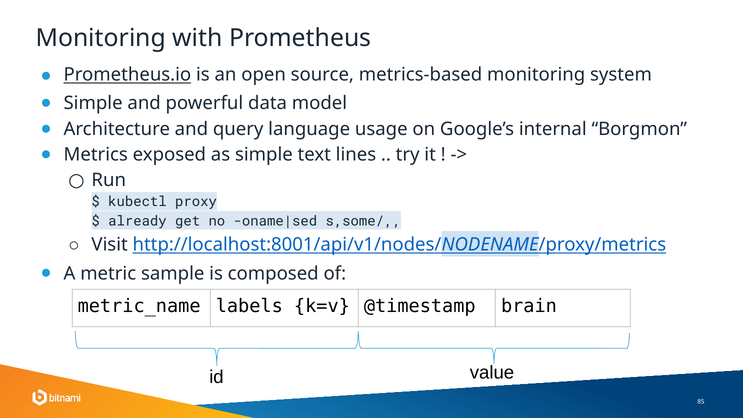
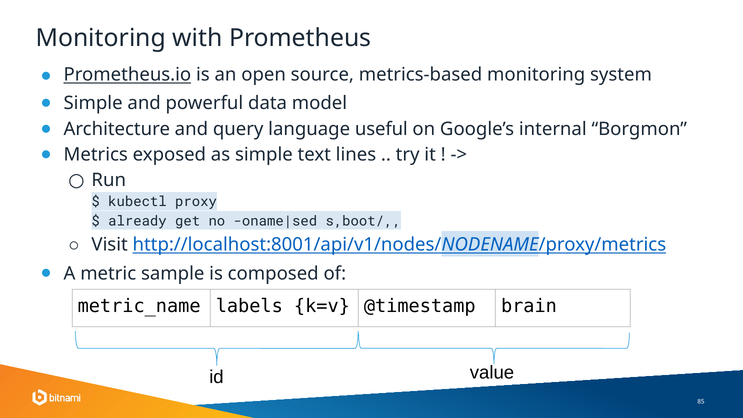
usage: usage -> useful
s,some/: s,some/ -> s,boot/
